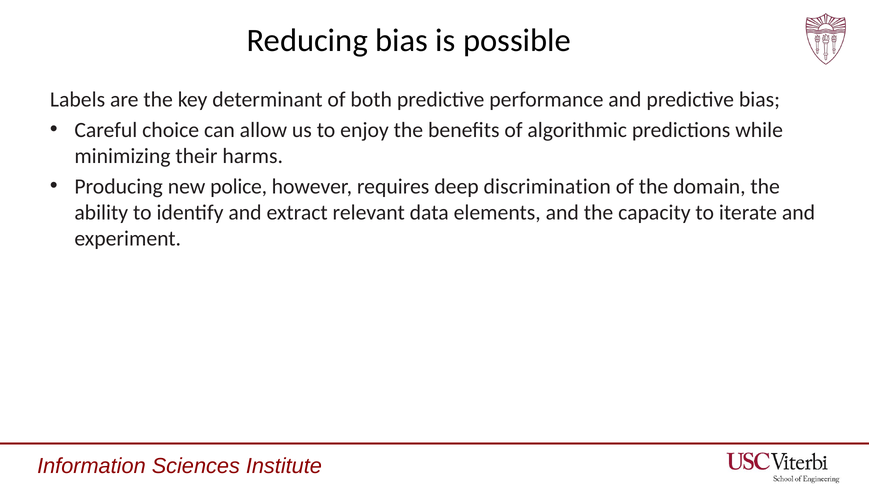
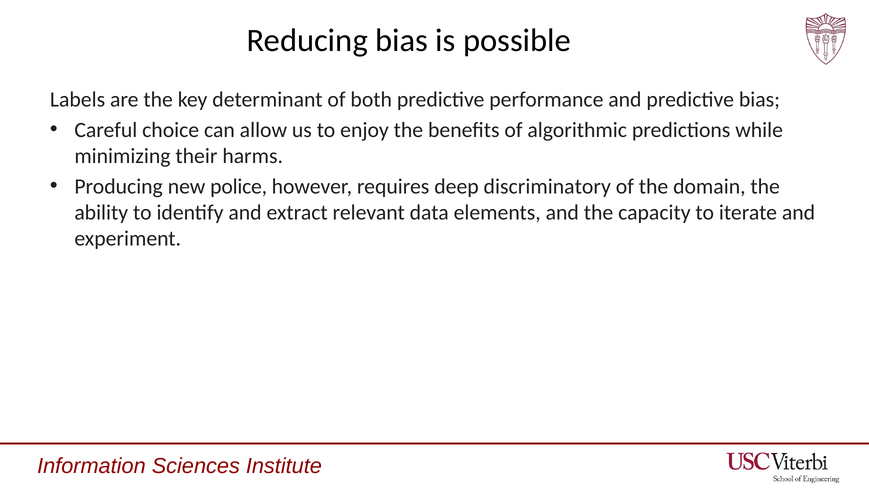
discrimination: discrimination -> discriminatory
